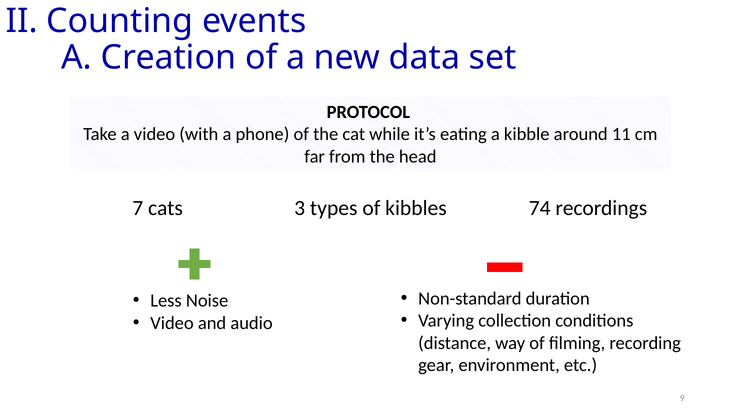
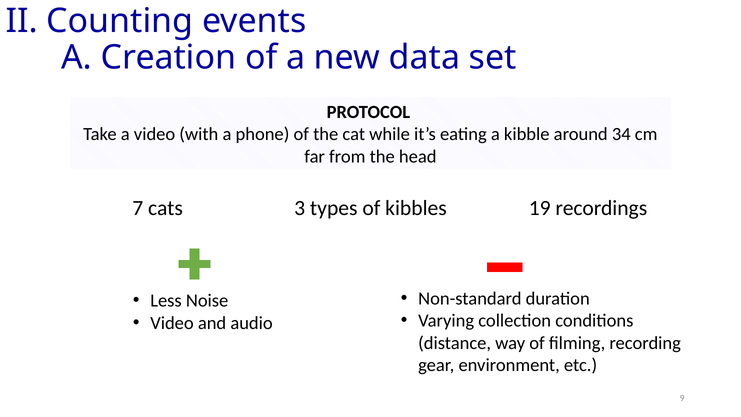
11: 11 -> 34
74: 74 -> 19
